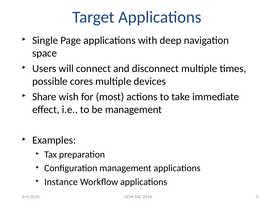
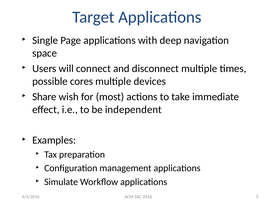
be management: management -> independent
Instance: Instance -> Simulate
